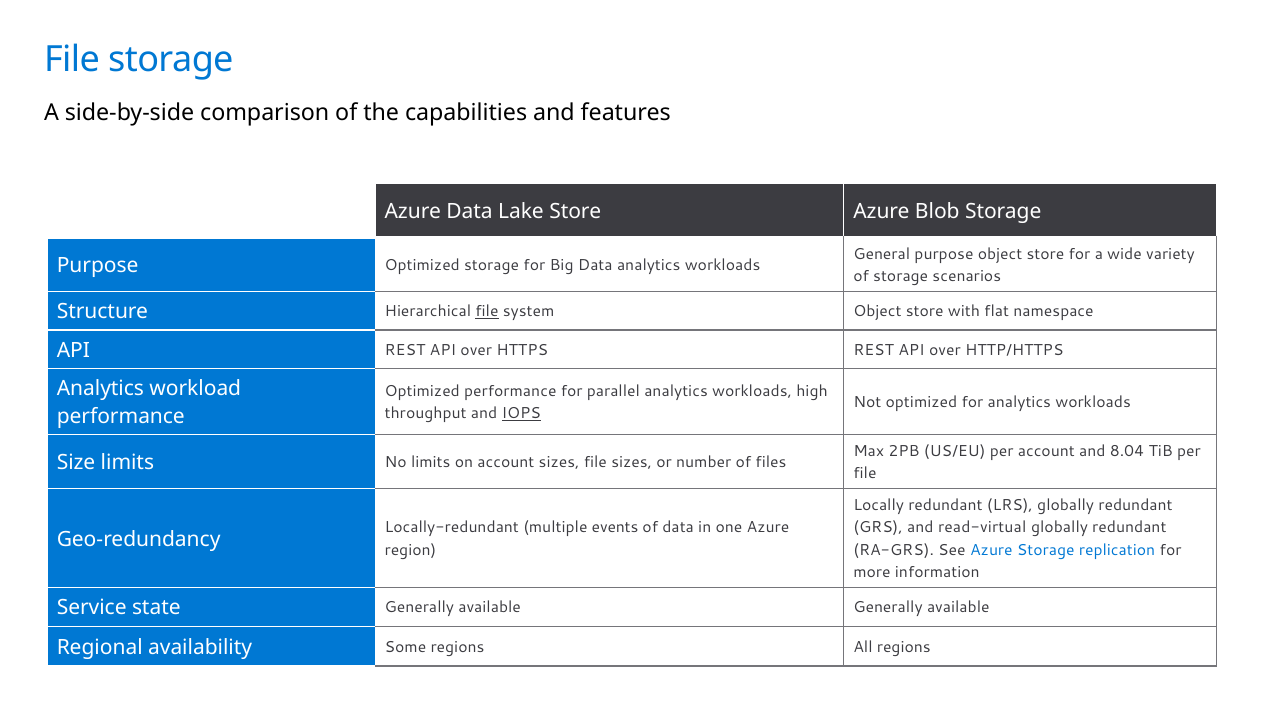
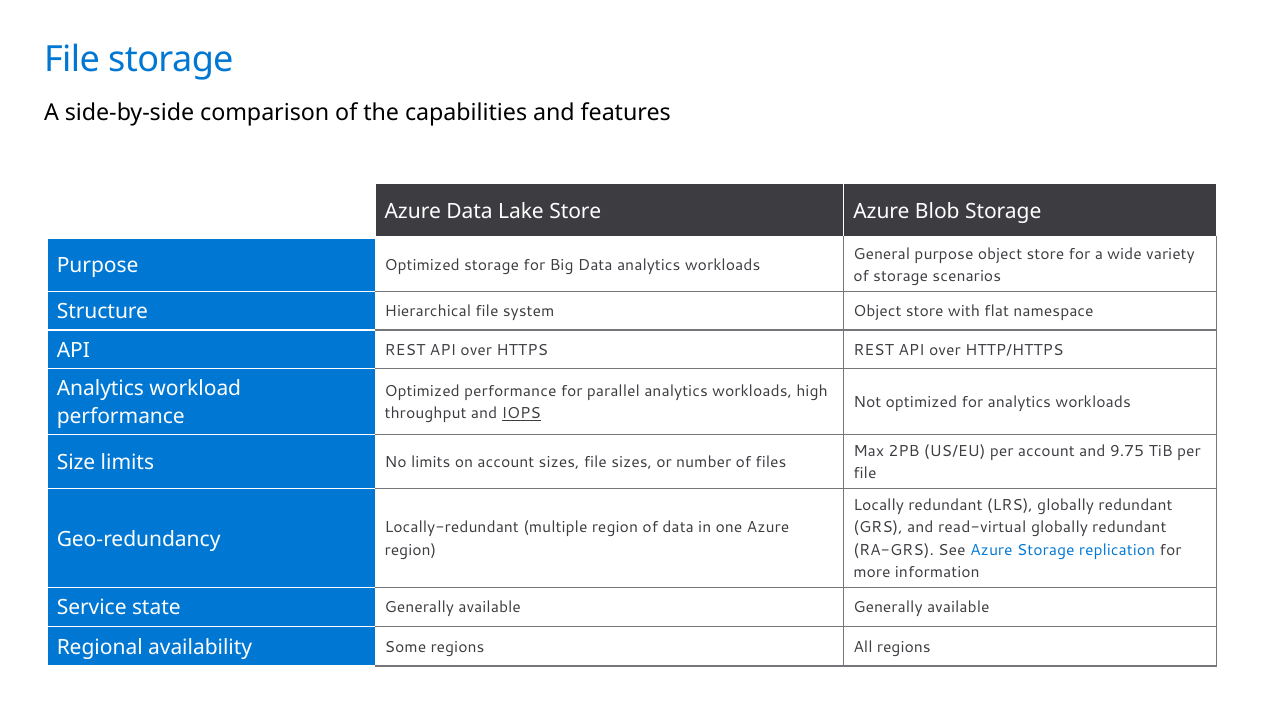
file at (487, 311) underline: present -> none
8.04: 8.04 -> 9.75
multiple events: events -> region
